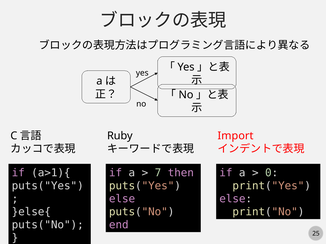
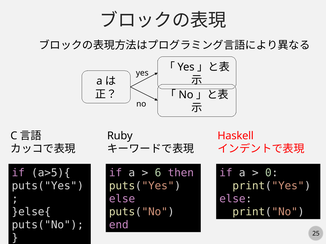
Import: Import -> Haskell
a>1){: a>1){ -> a>5){
7: 7 -> 6
